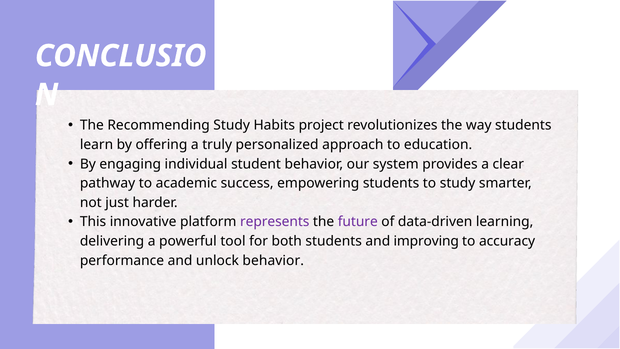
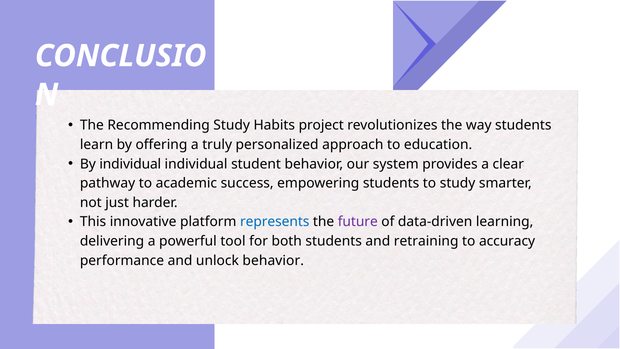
By engaging: engaging -> individual
represents colour: purple -> blue
improving: improving -> retraining
